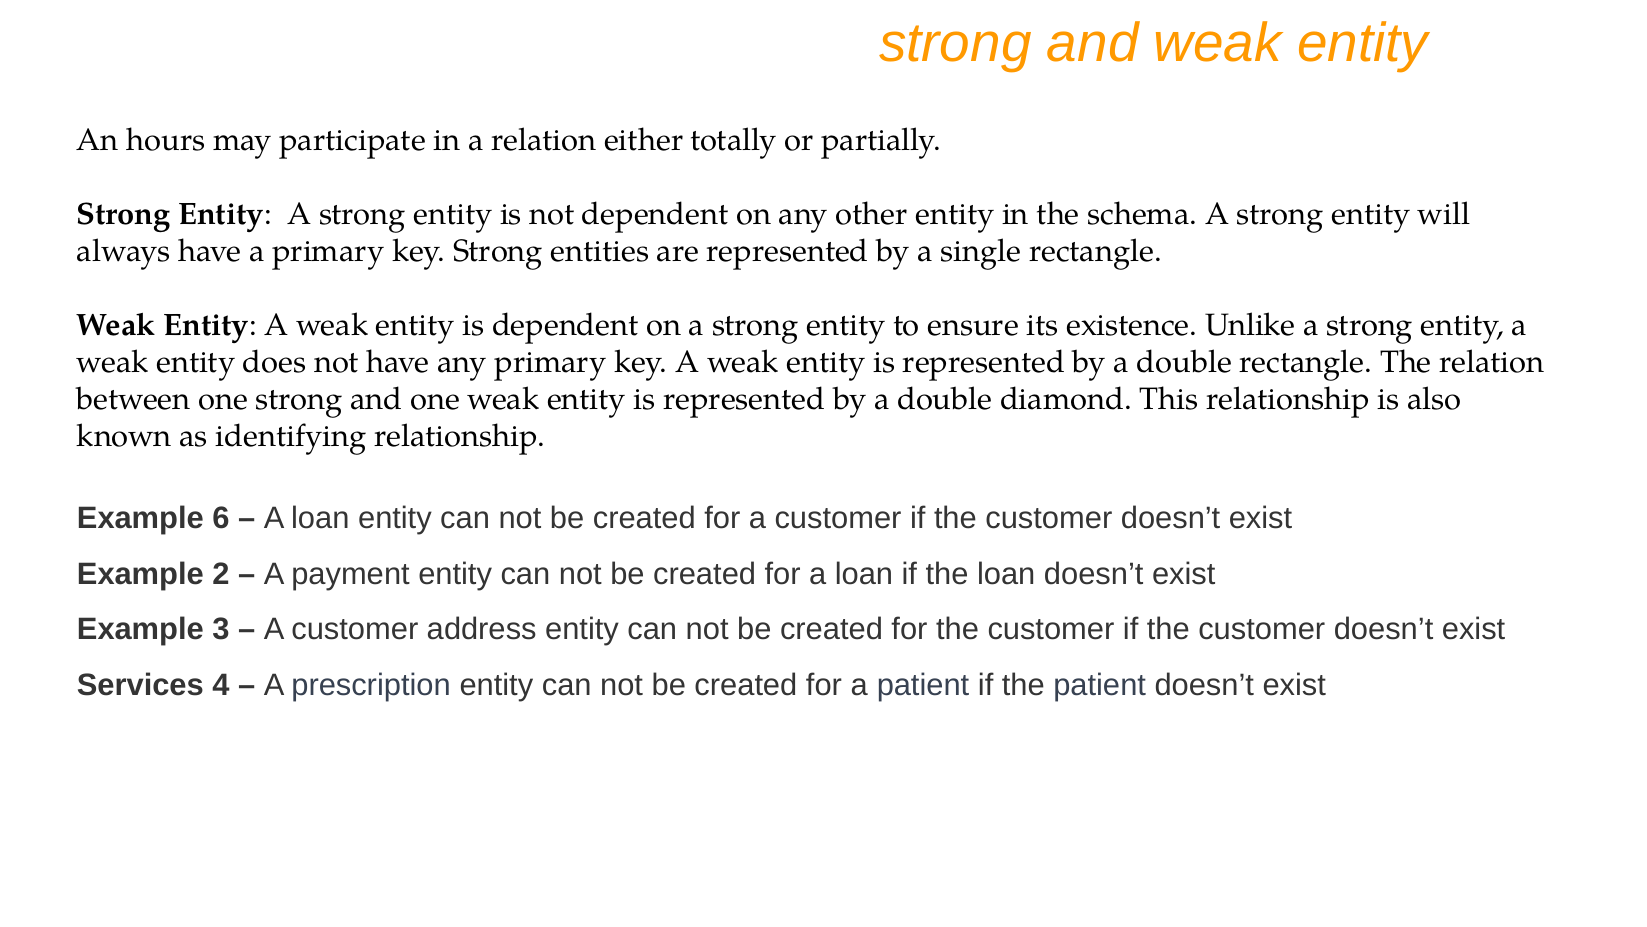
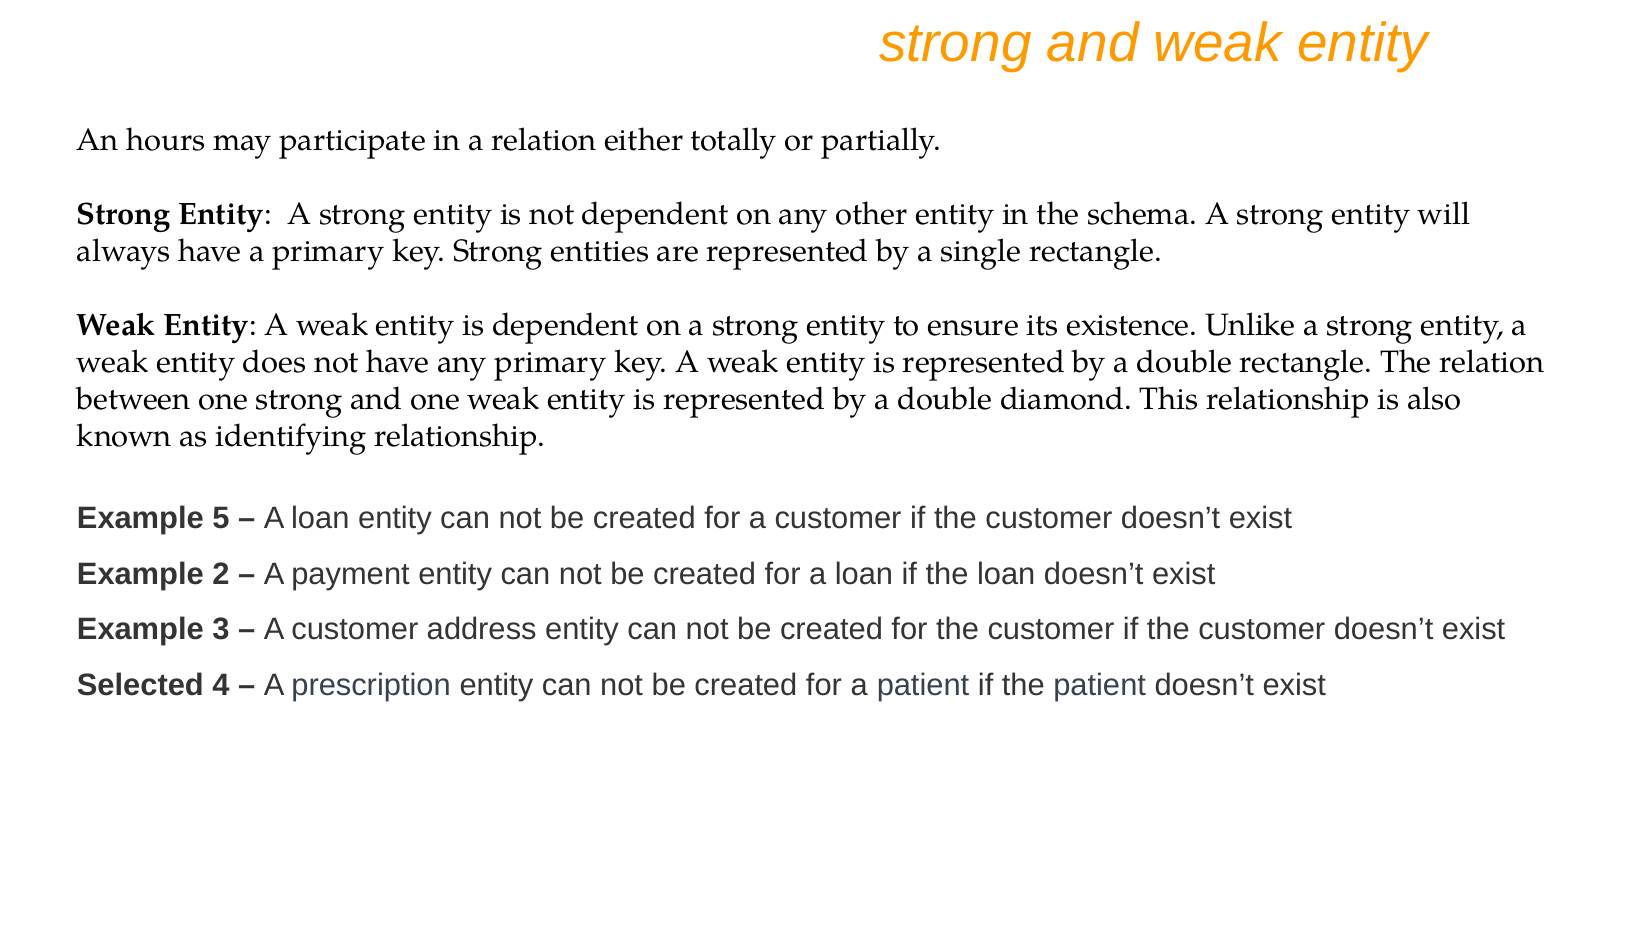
6: 6 -> 5
Services: Services -> Selected
